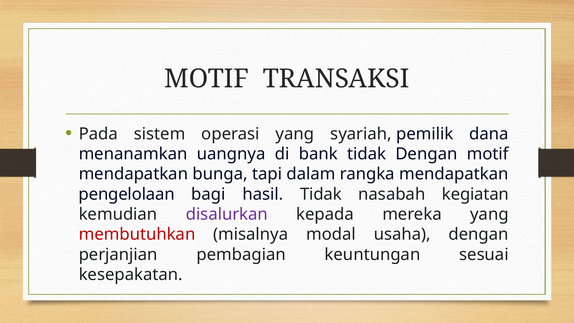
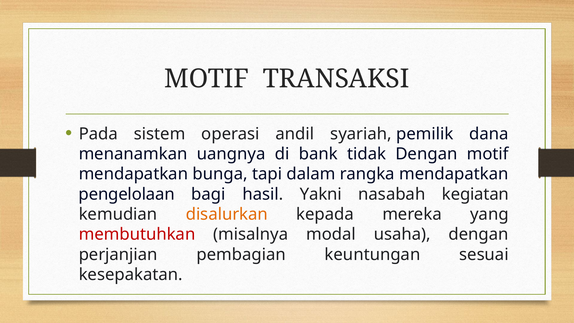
operasi yang: yang -> andil
hasil Tidak: Tidak -> Yakni
disalurkan colour: purple -> orange
